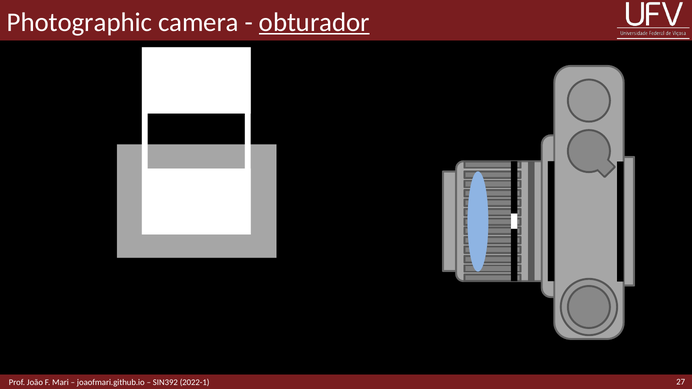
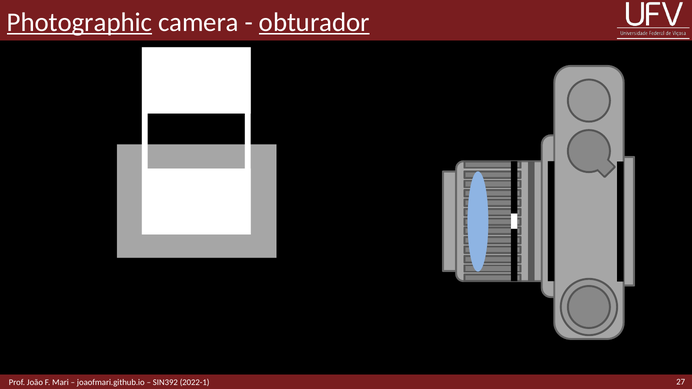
Photographic underline: none -> present
